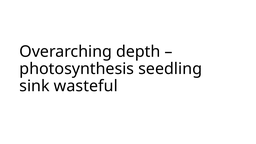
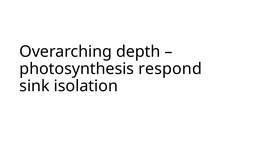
seedling: seedling -> respond
wasteful: wasteful -> isolation
